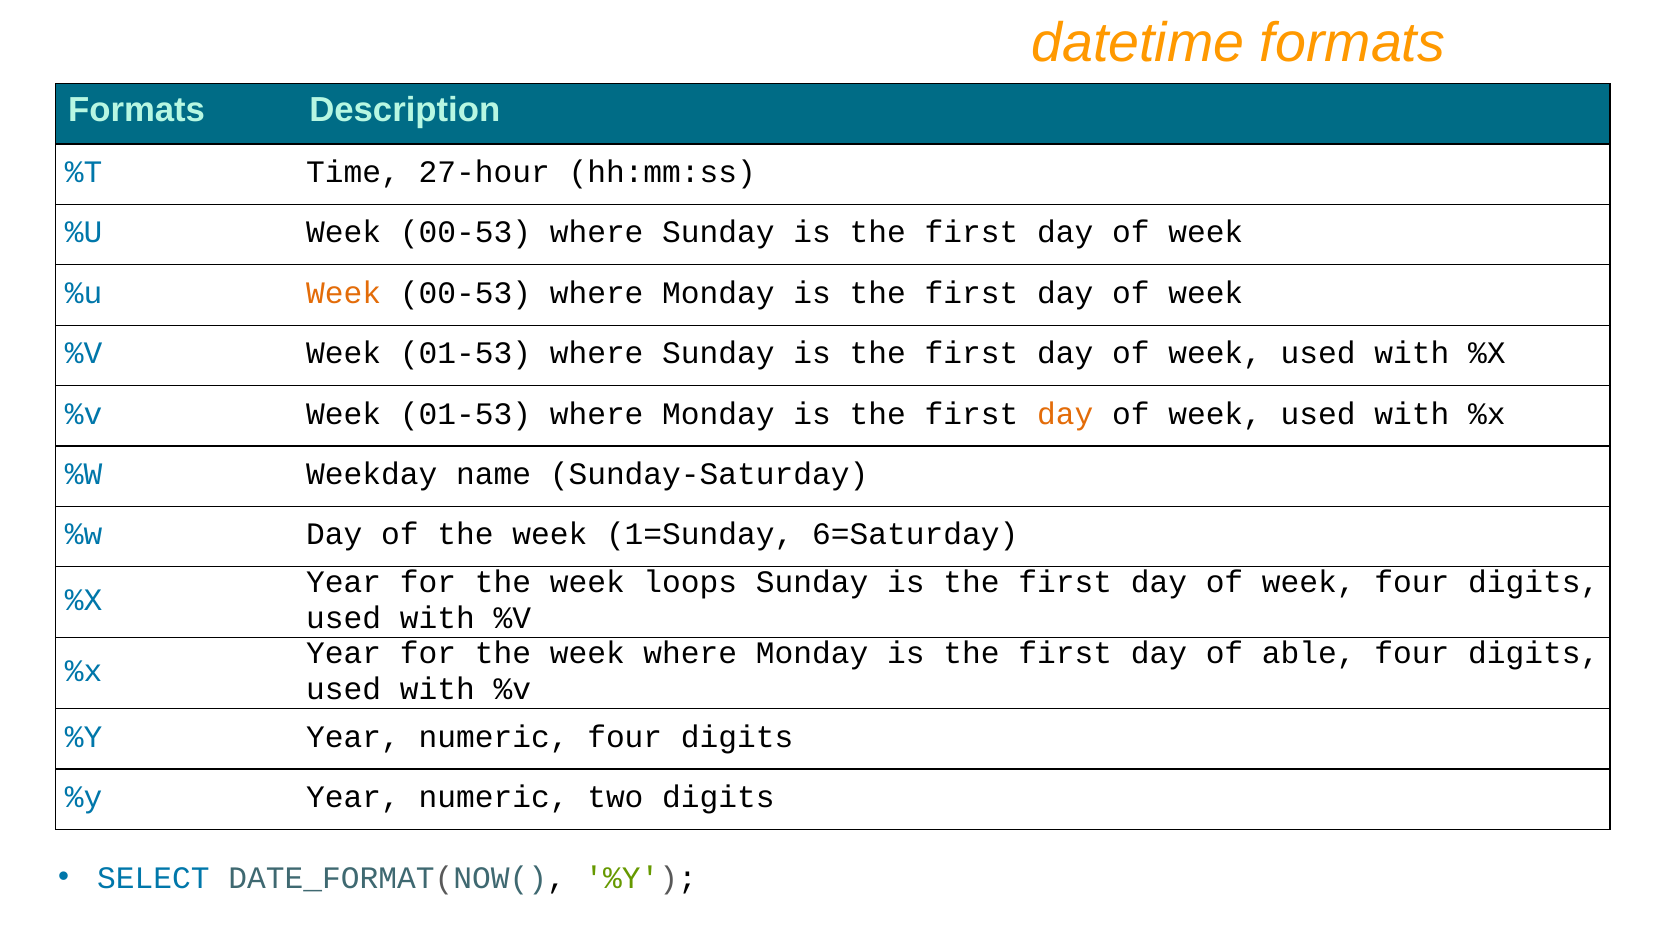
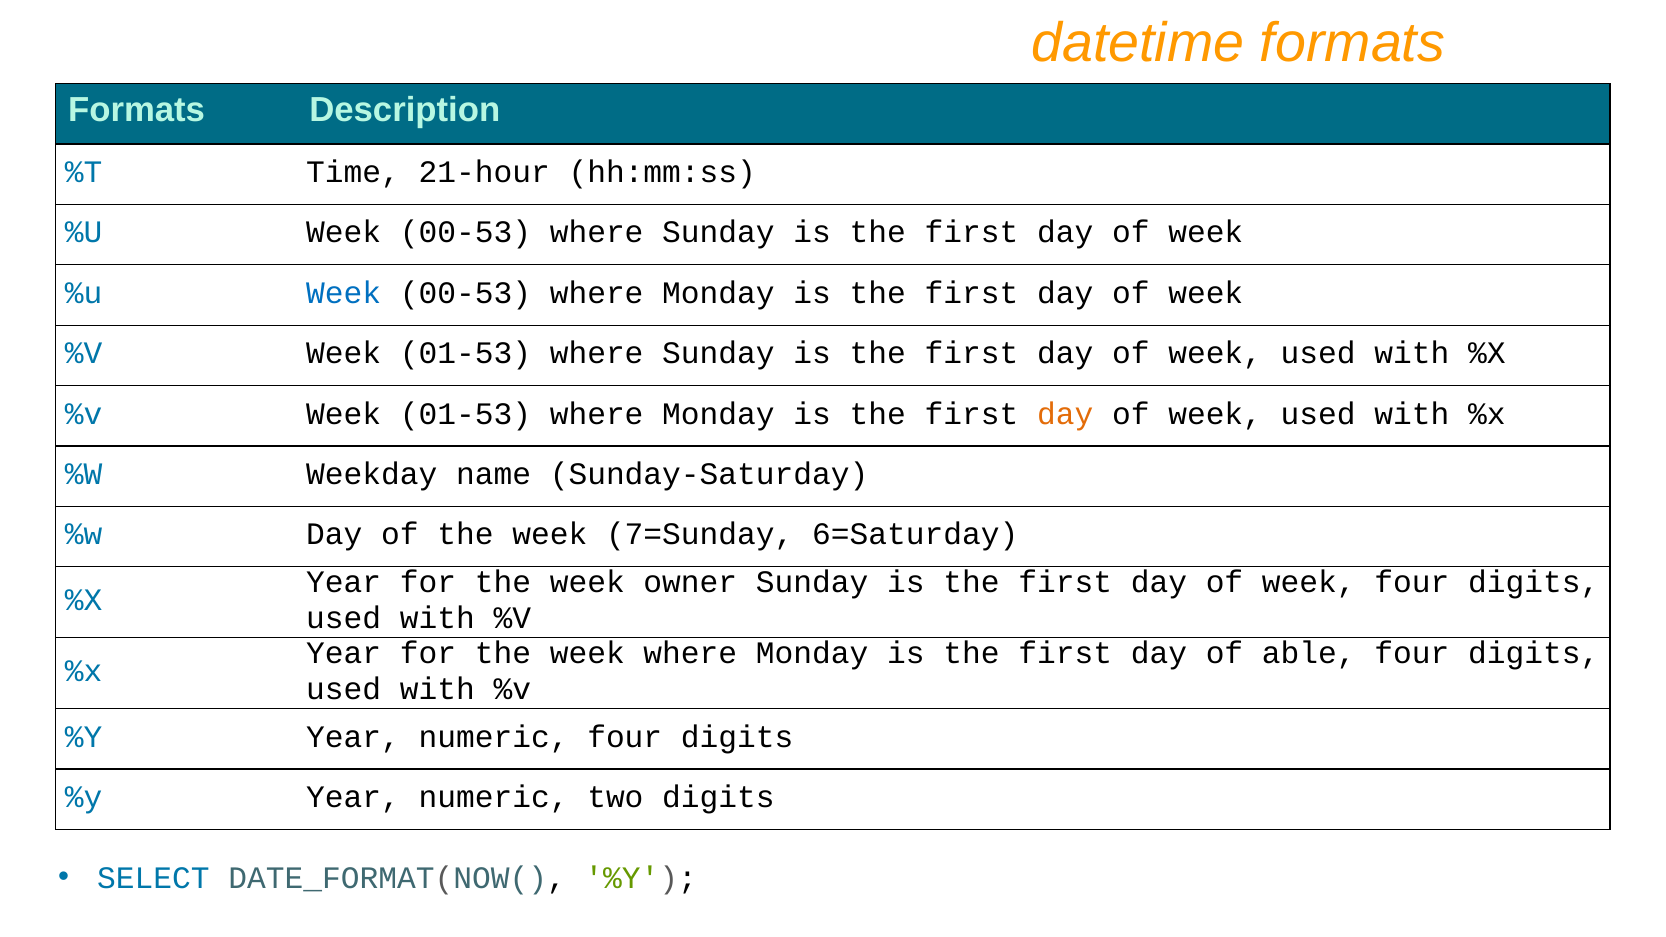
27-hour: 27-hour -> 21-hour
Week at (344, 293) colour: orange -> blue
1=Sunday: 1=Sunday -> 7=Sunday
loops: loops -> owner
